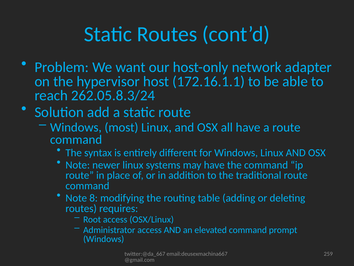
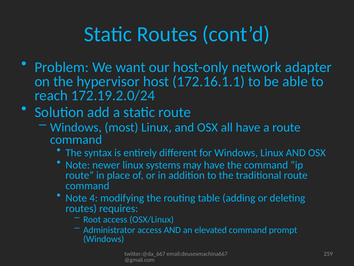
262.05.8.3/24: 262.05.8.3/24 -> 172.19.2.0/24
8: 8 -> 4
